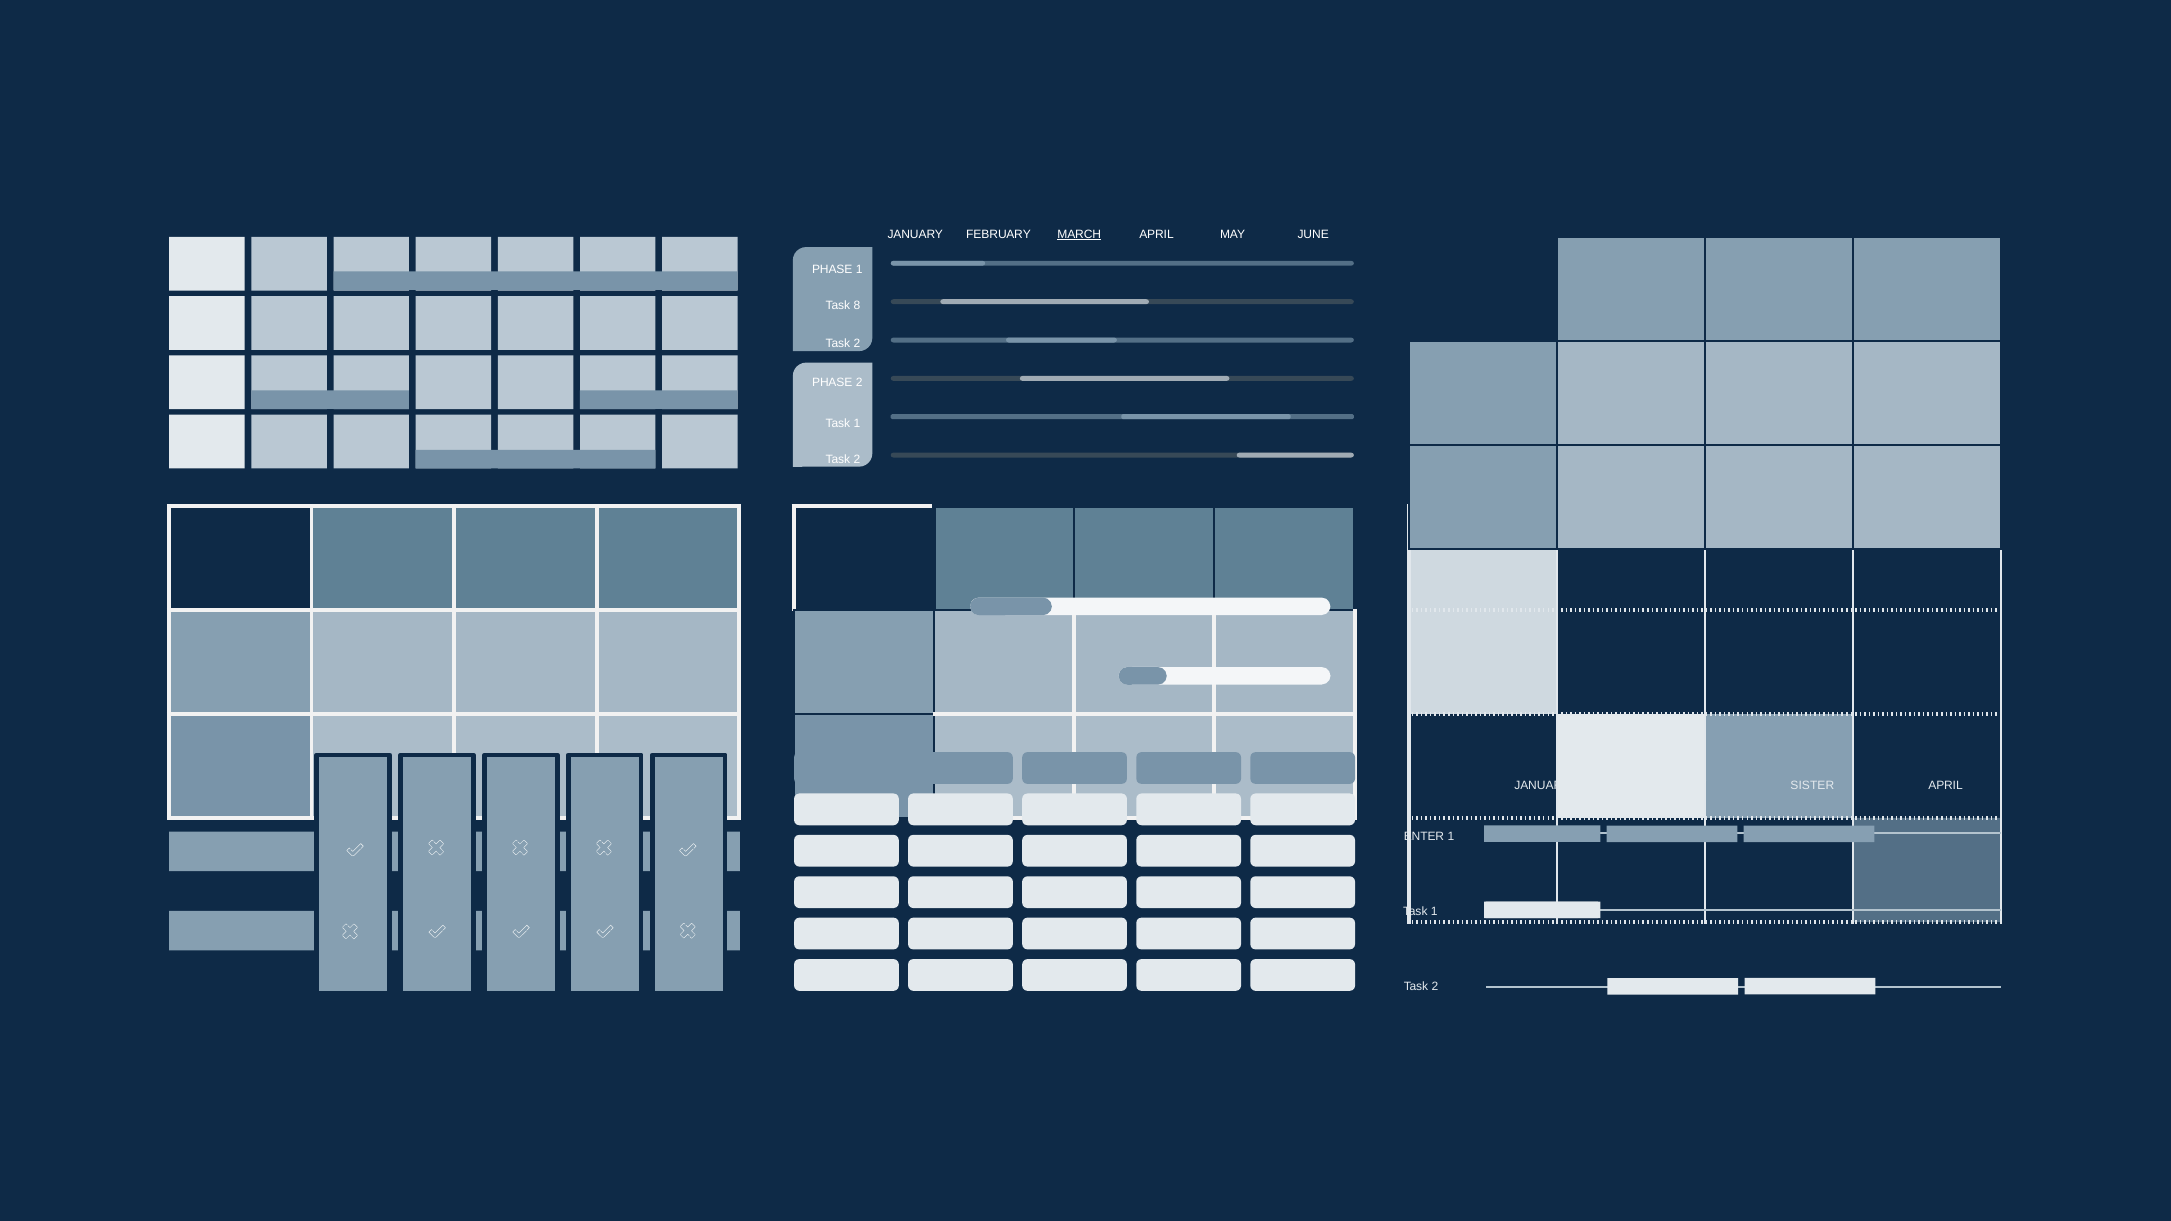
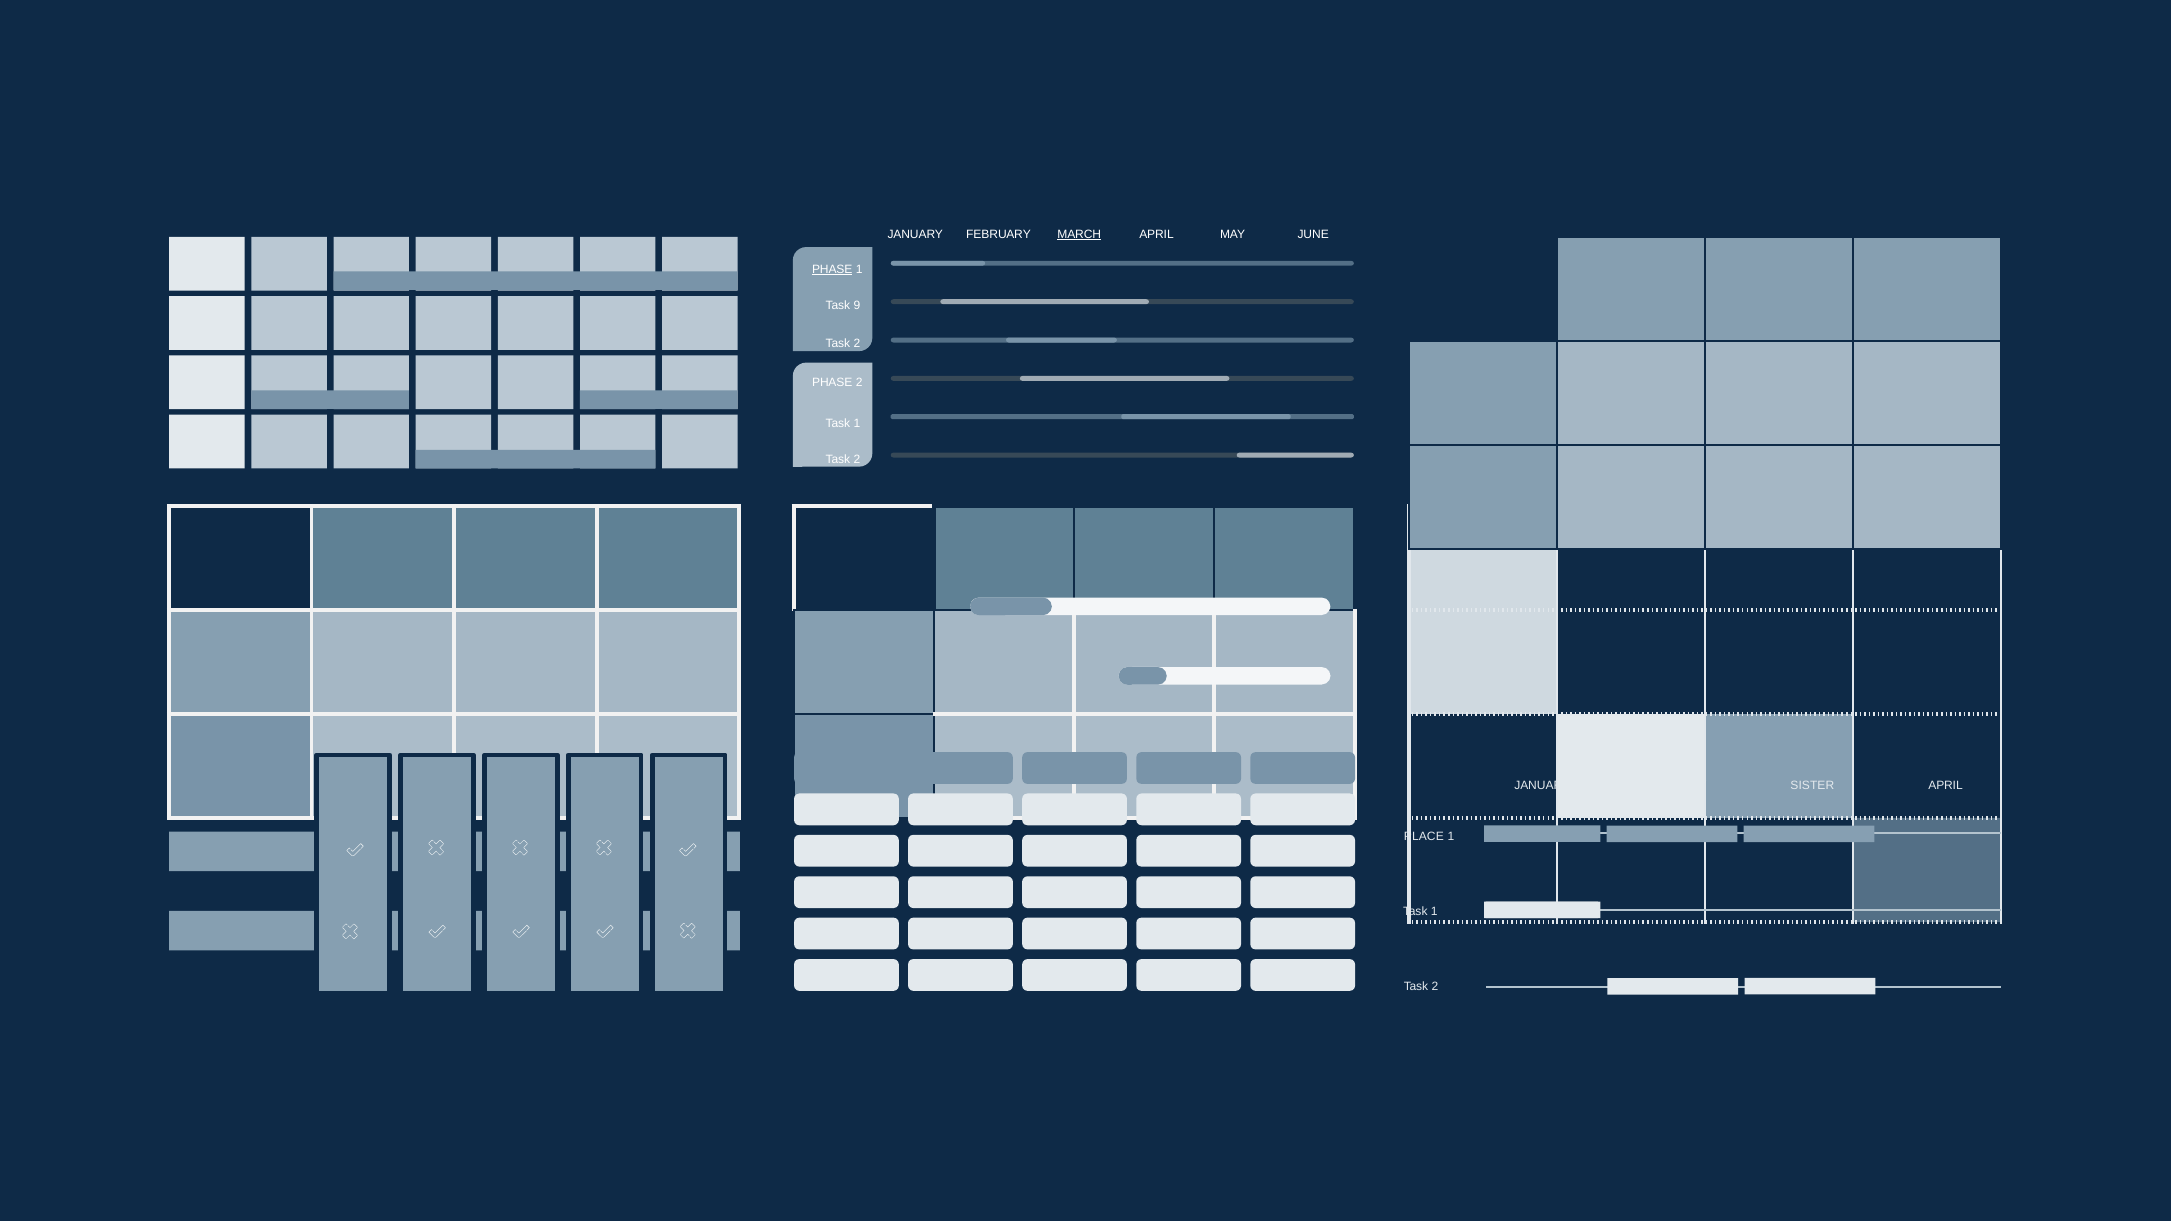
PHASE at (832, 269) underline: none -> present
8: 8 -> 9
ENTER: ENTER -> PLACE
